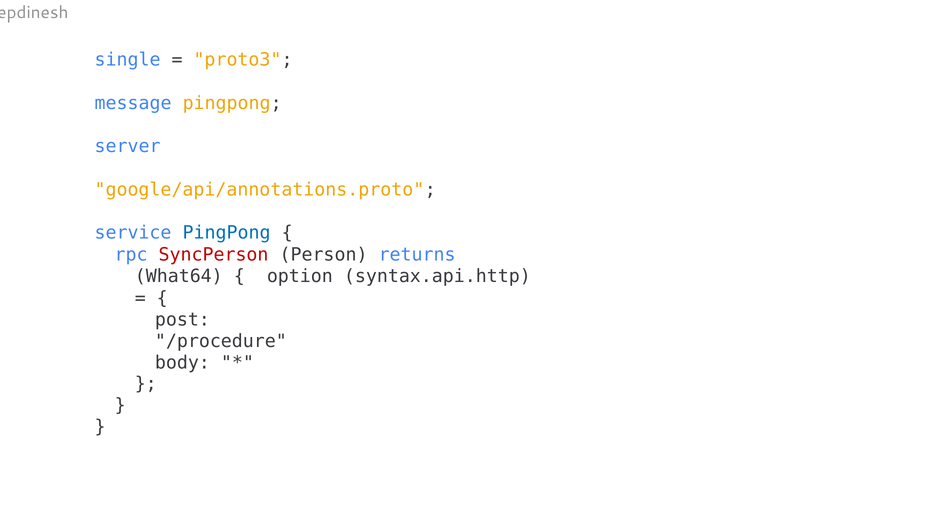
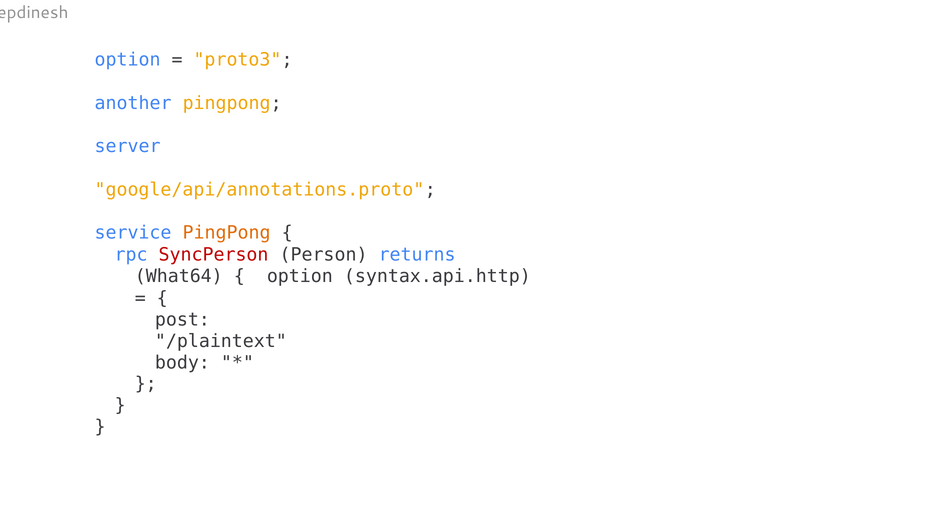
single at (128, 60): single -> option
message: message -> another
PingPong at (227, 233) colour: blue -> orange
/procedure: /procedure -> /plaintext
